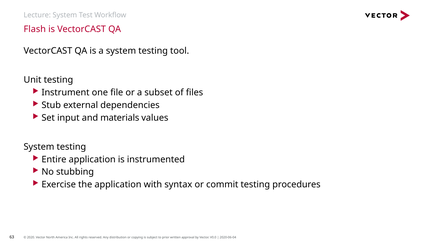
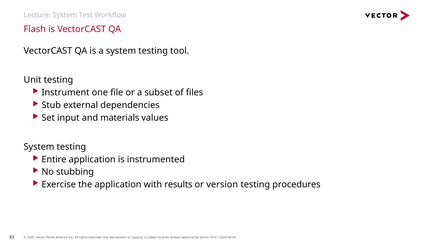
syntax: syntax -> results
commit: commit -> version
